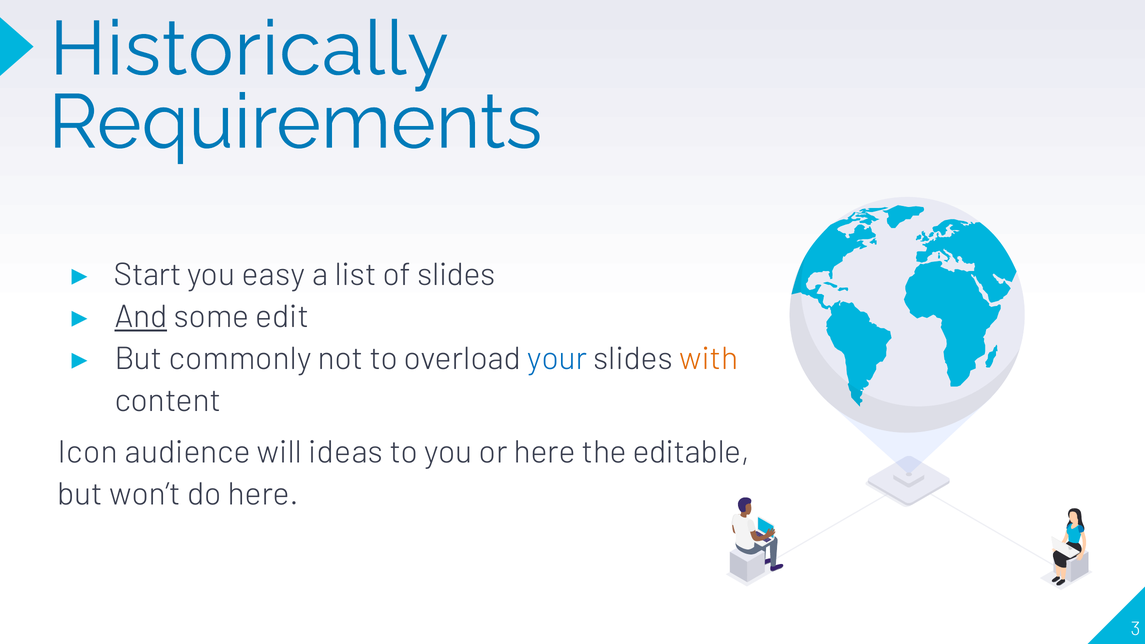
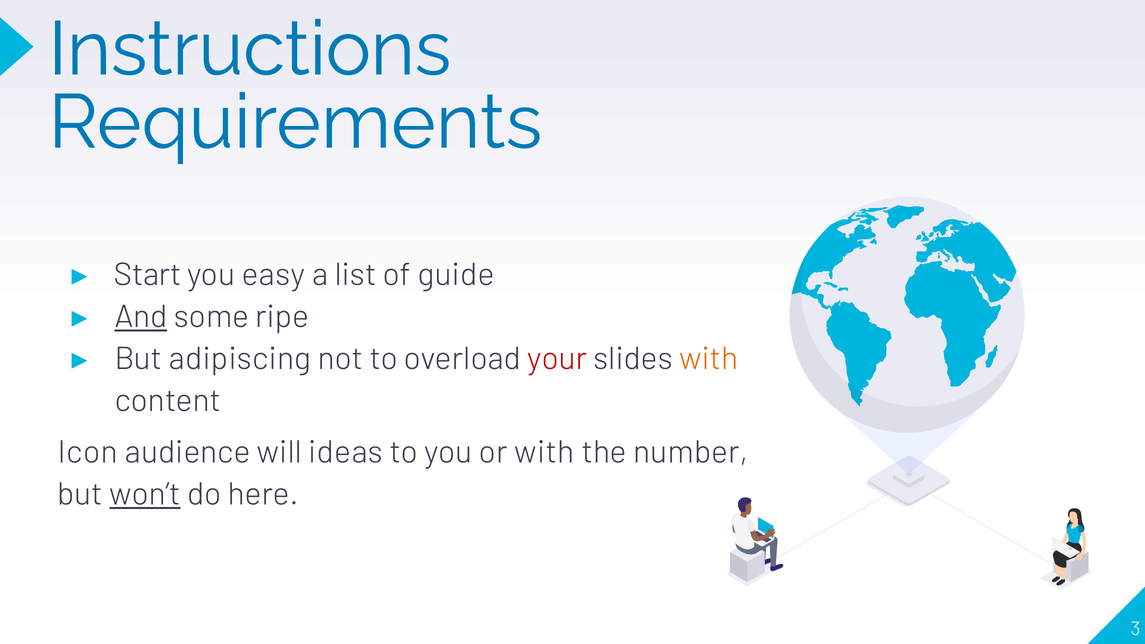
Historically: Historically -> Instructions
of slides: slides -> guide
edit: edit -> ripe
commonly: commonly -> adipiscing
your colour: blue -> red
or here: here -> with
editable: editable -> number
won’t underline: none -> present
